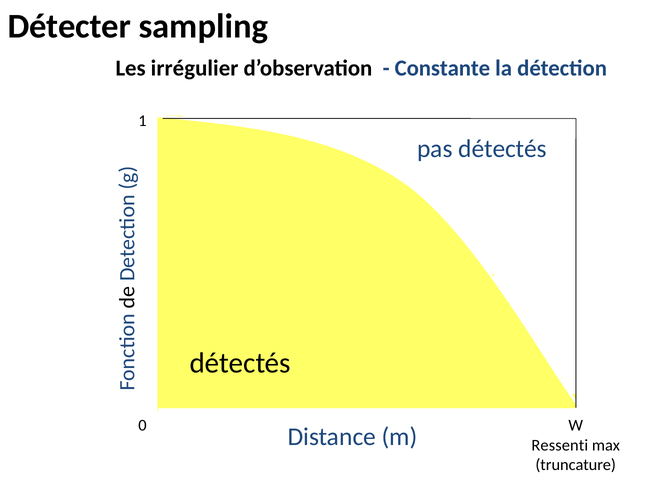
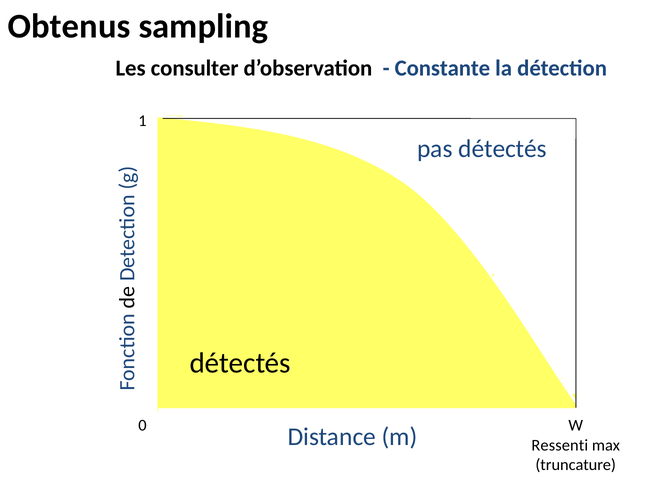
Détecter: Détecter -> Obtenus
irrégulier: irrégulier -> consulter
